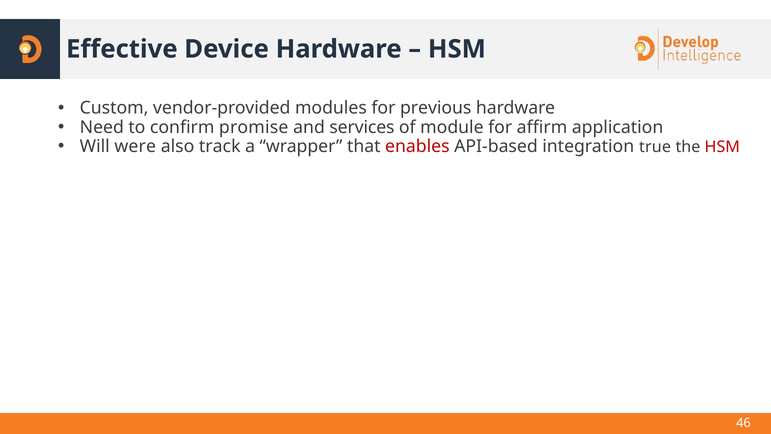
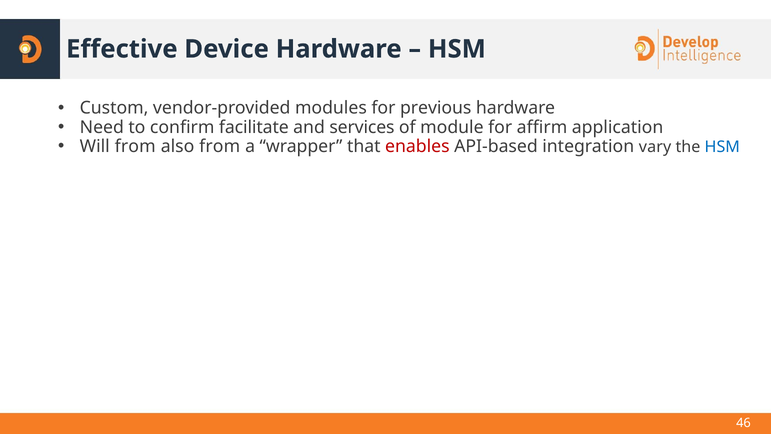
promise: promise -> facilitate
Will were: were -> from
also track: track -> from
true: true -> vary
HSM at (722, 147) colour: red -> blue
